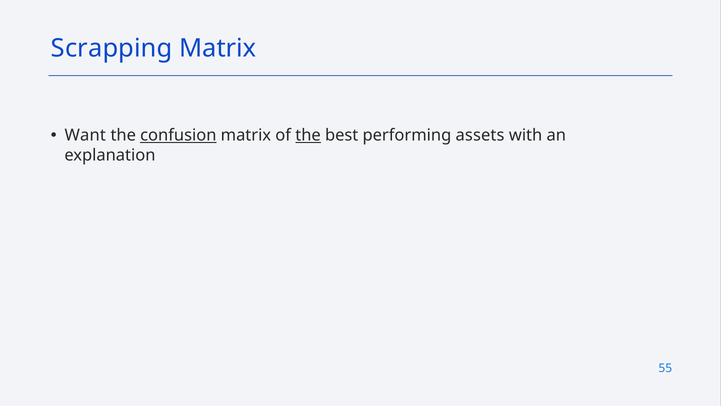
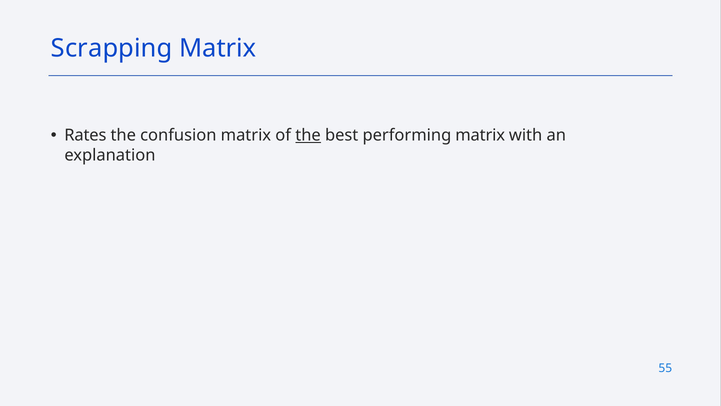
Want: Want -> Rates
confusion underline: present -> none
performing assets: assets -> matrix
